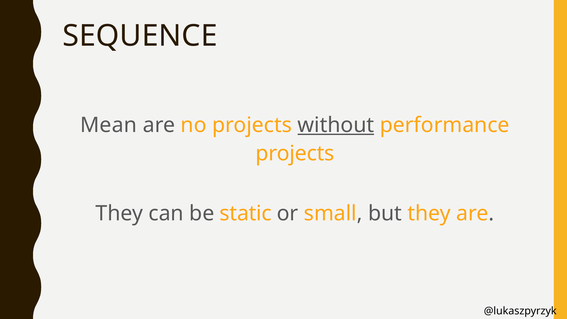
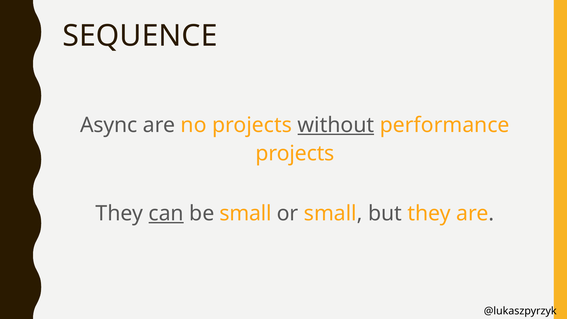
Mean: Mean -> Async
can underline: none -> present
be static: static -> small
